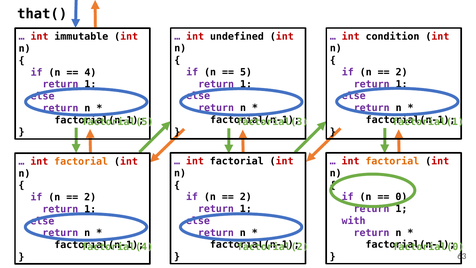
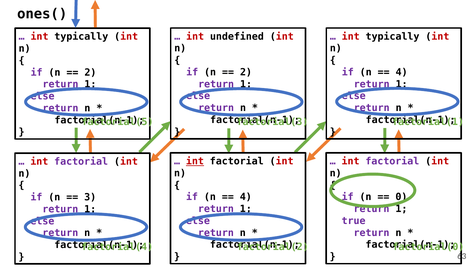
that(: that( -> ones(
condition at (393, 36): condition -> typically
immutable at (81, 37): immutable -> typically
5 at (246, 72): 5 -> 2
2 at (402, 72): 2 -> 4
4 at (90, 72): 4 -> 2
int at (195, 161) underline: none -> present
factorial at (392, 161) colour: orange -> purple
factorial at (81, 161) colour: orange -> purple
2 at (246, 197): 2 -> 4
2 at (90, 197): 2 -> 3
with: with -> true
